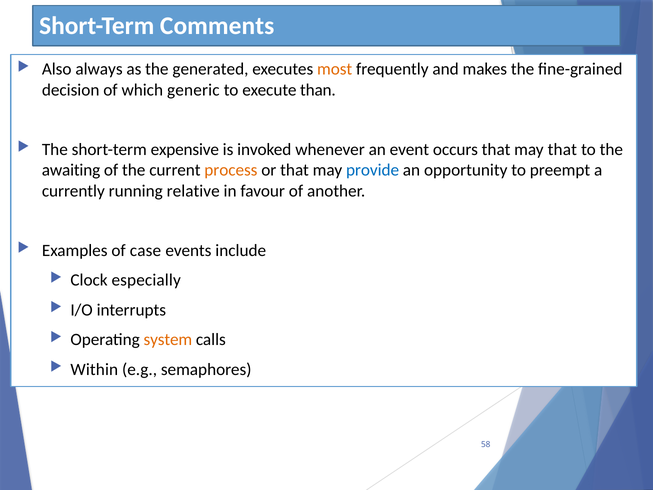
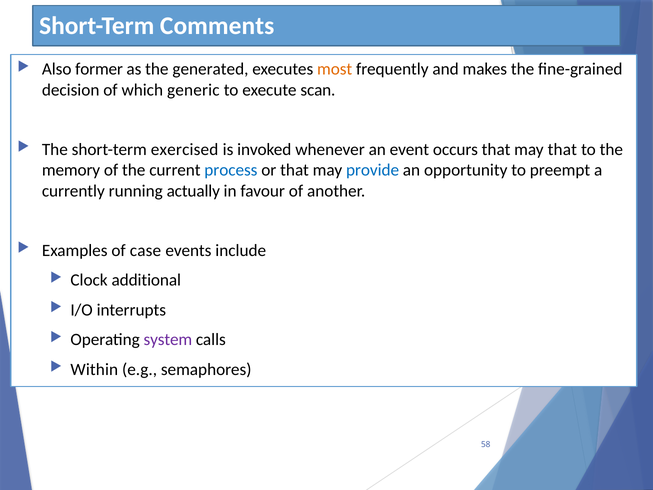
always: always -> former
than: than -> scan
expensive: expensive -> exercised
awaiting: awaiting -> memory
process colour: orange -> blue
relative: relative -> actually
especially: especially -> additional
system colour: orange -> purple
